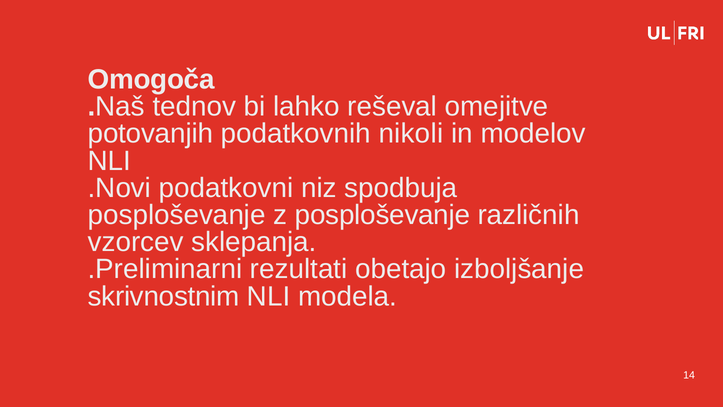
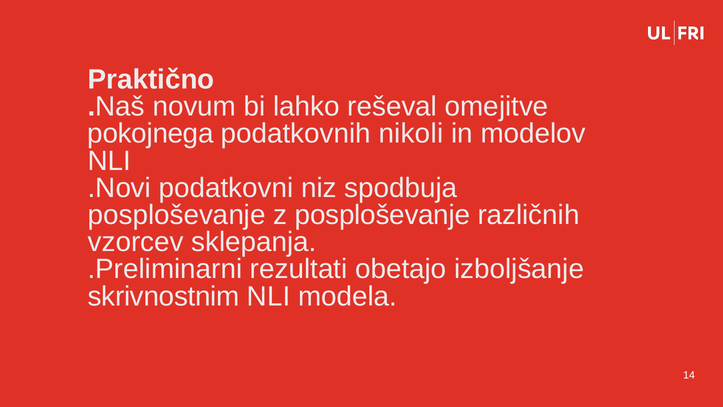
Omogoča: Omogoča -> Praktično
tednov: tednov -> novum
potovanjih: potovanjih -> pokojnega
